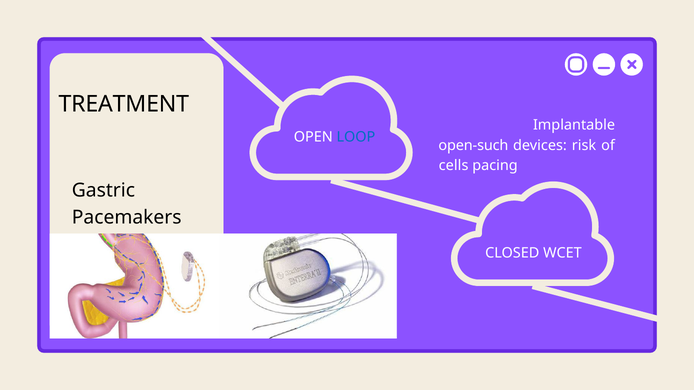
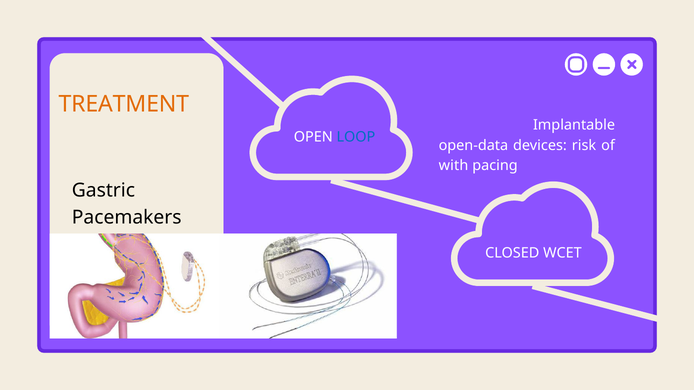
TREATMENT colour: black -> orange
open-such: open-such -> open-data
cells: cells -> with
